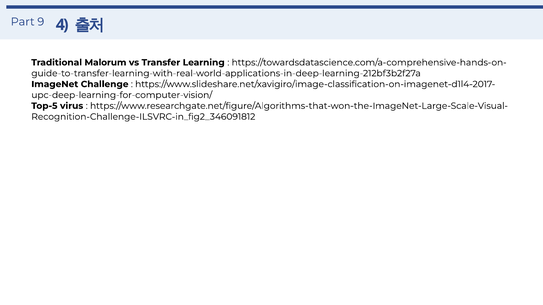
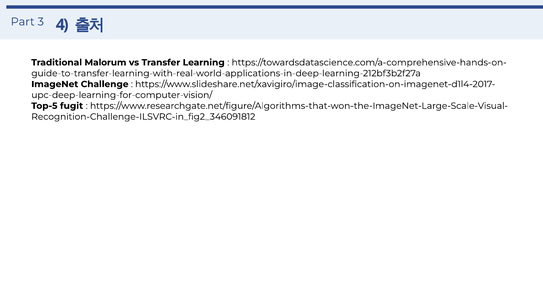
9: 9 -> 3
virus: virus -> fugit
